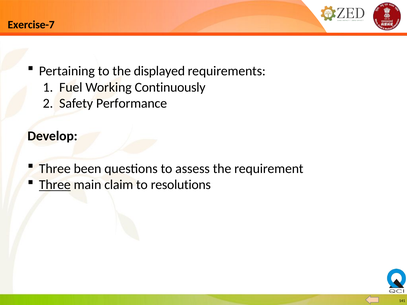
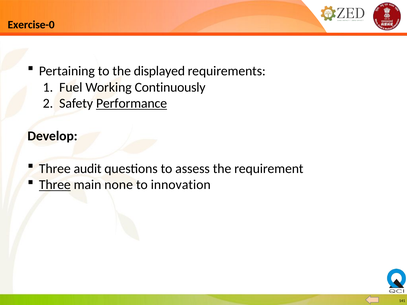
Exercise-7: Exercise-7 -> Exercise-0
Performance underline: none -> present
been: been -> audit
claim: claim -> none
resolutions: resolutions -> innovation
